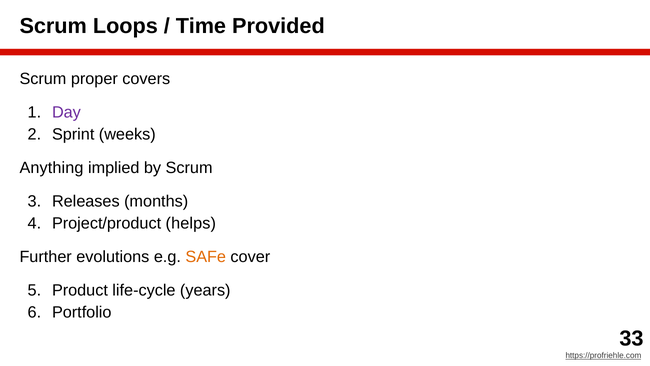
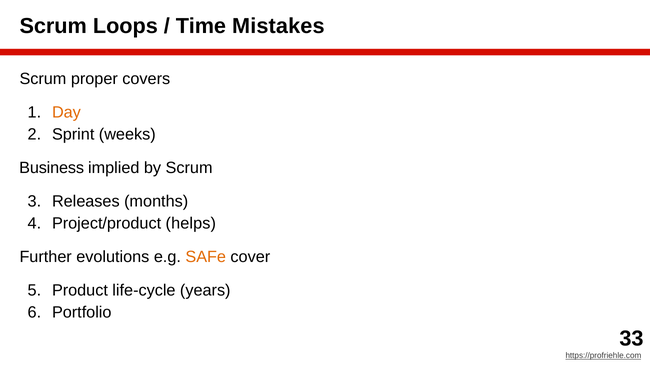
Provided: Provided -> Mistakes
Day colour: purple -> orange
Anything: Anything -> Business
